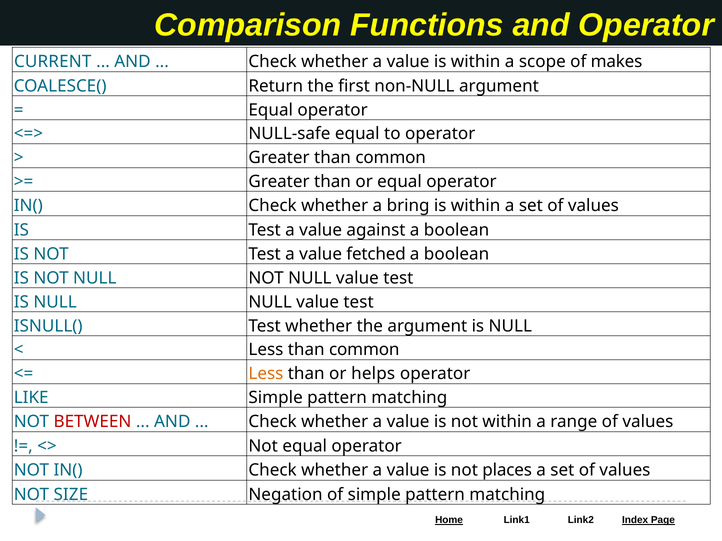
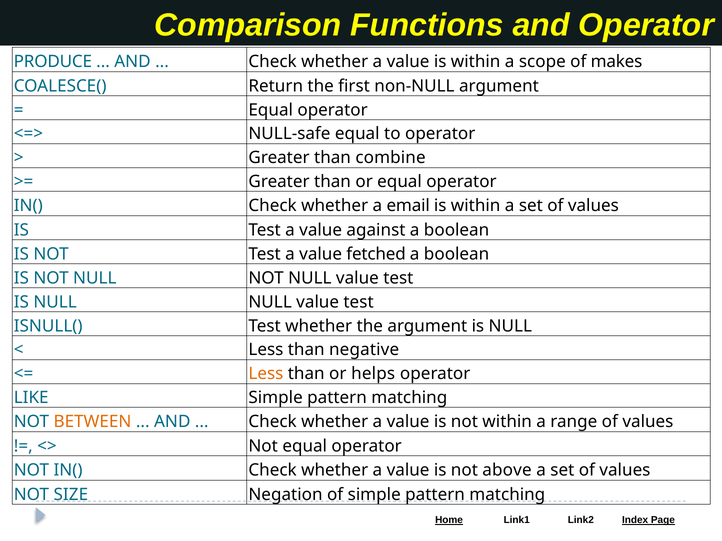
CURRENT: CURRENT -> PRODUCE
Greater than common: common -> combine
bring: bring -> email
Less than common: common -> negative
BETWEEN colour: red -> orange
places: places -> above
